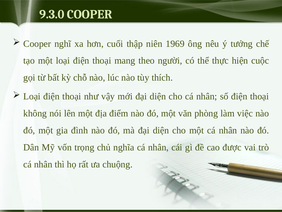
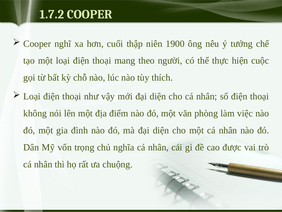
9.3.0: 9.3.0 -> 1.7.2
1969: 1969 -> 1900
